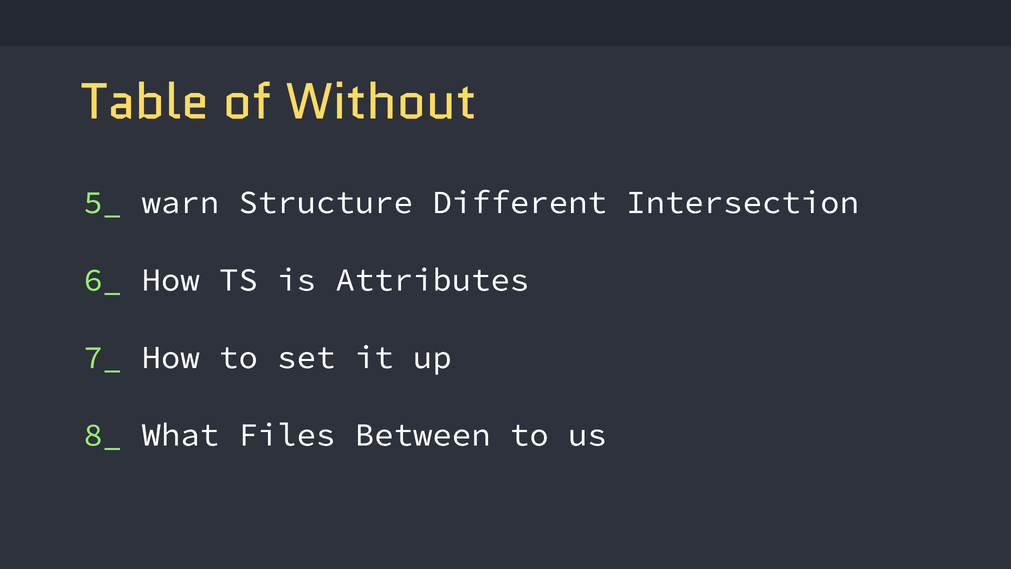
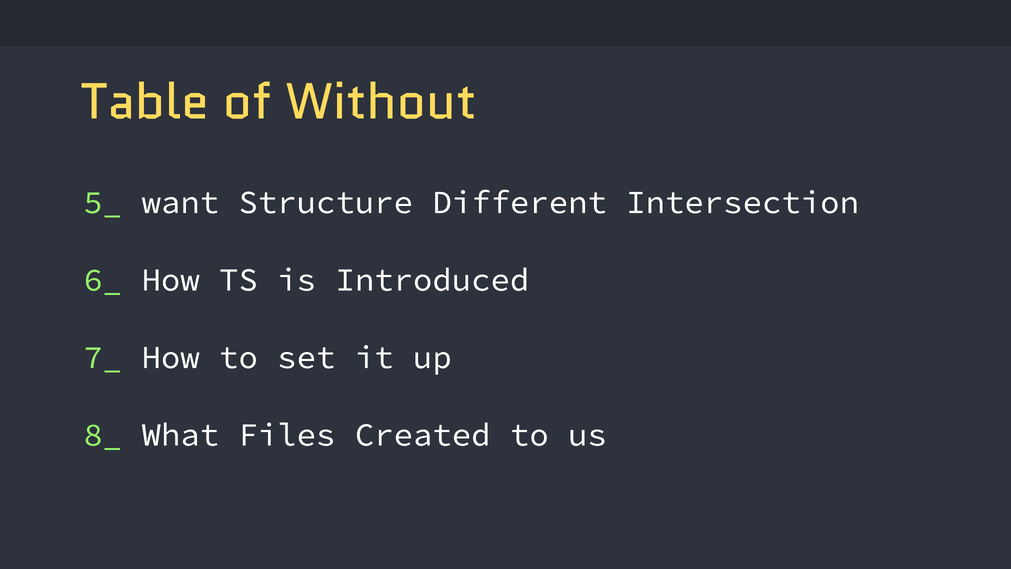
warn: warn -> want
Attributes: Attributes -> Introduced
Between: Between -> Created
